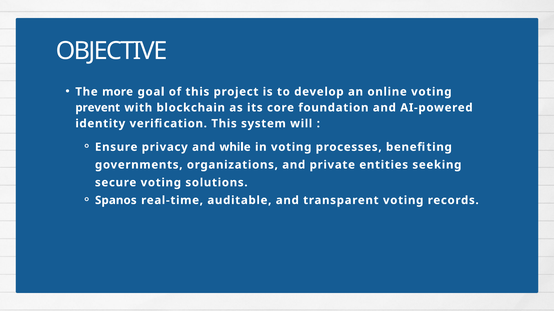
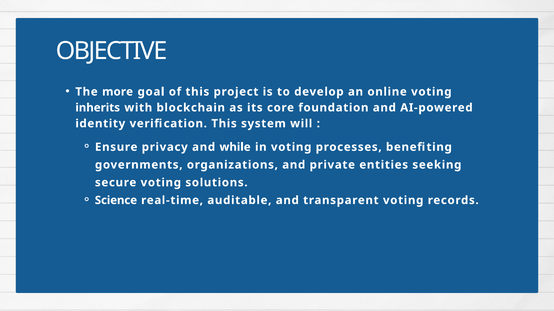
prevent: prevent -> inherits
Spanos: Spanos -> Science
